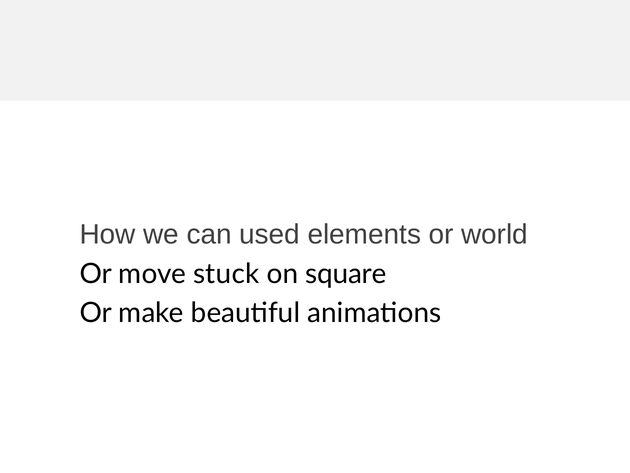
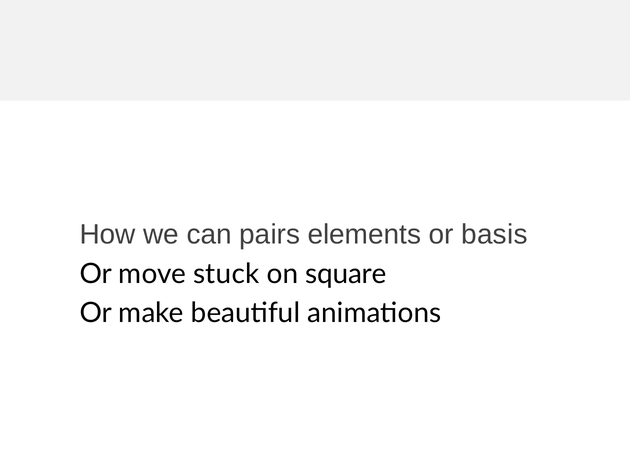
used: used -> pairs
world: world -> basis
